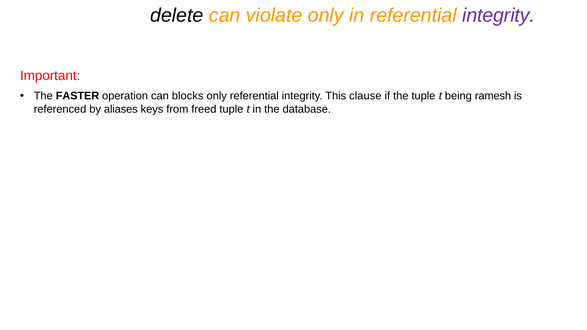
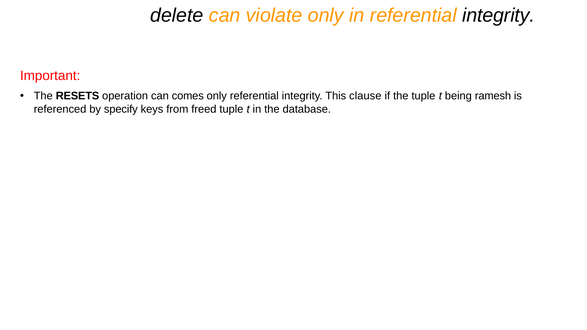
integrity at (499, 15) colour: purple -> black
FASTER: FASTER -> RESETS
blocks: blocks -> comes
aliases: aliases -> specify
